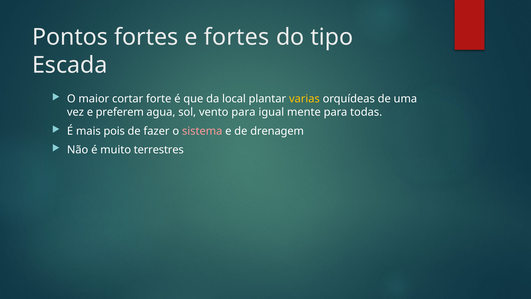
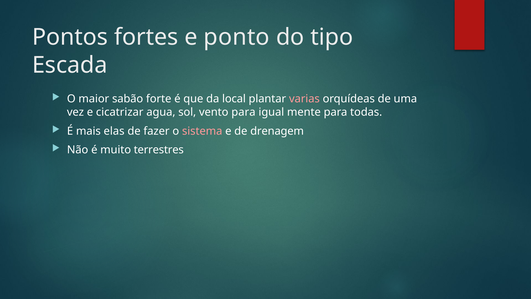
e fortes: fortes -> ponto
cortar: cortar -> sabão
varias colour: yellow -> pink
preferem: preferem -> cicatrizar
pois: pois -> elas
